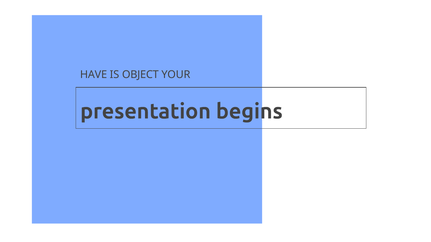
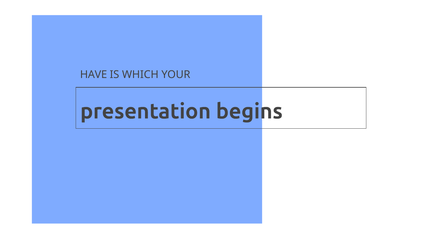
OBJECT: OBJECT -> WHICH
